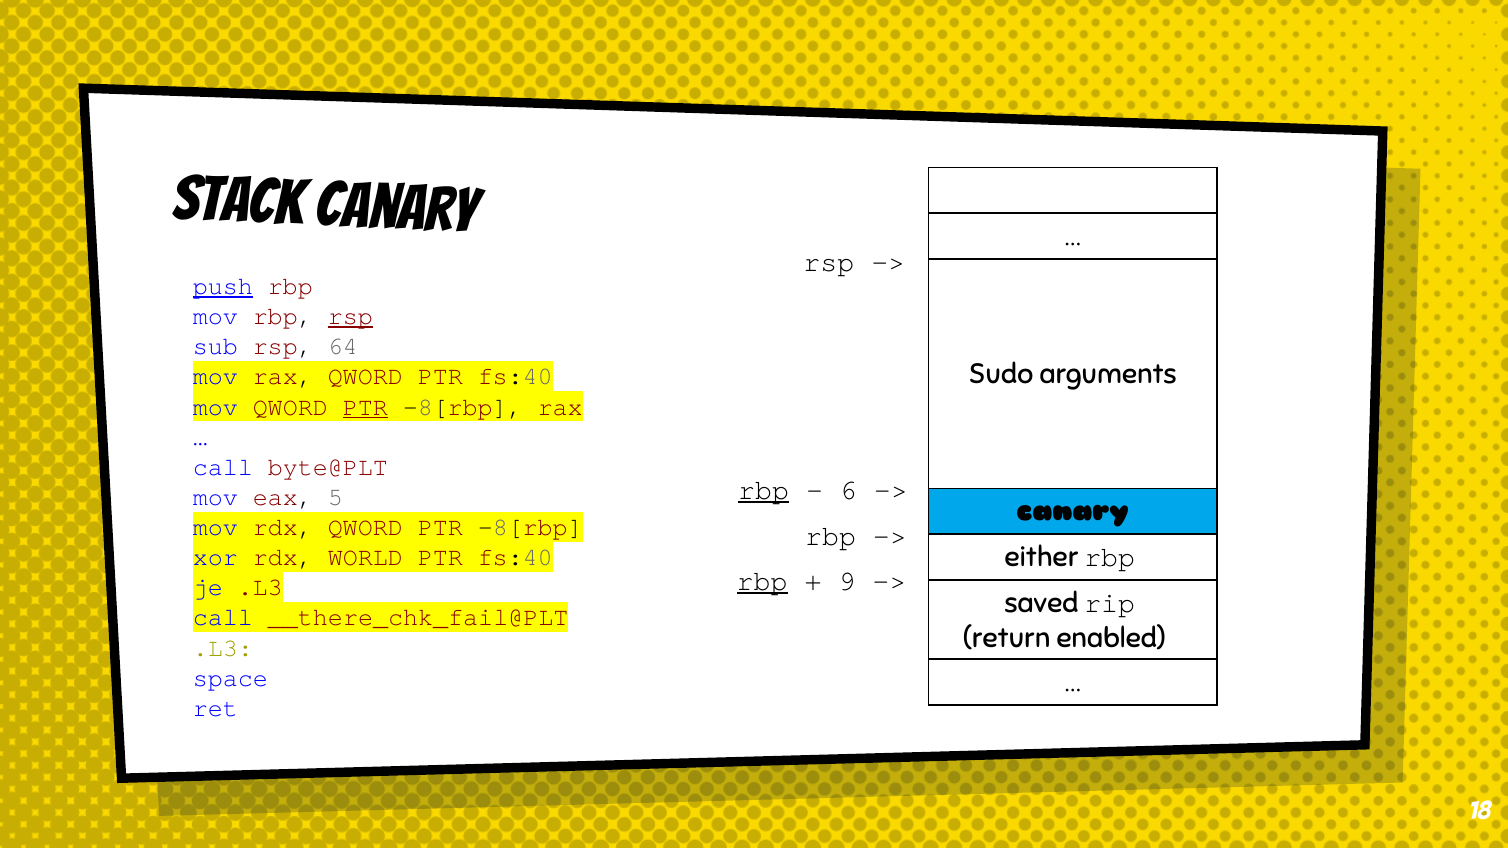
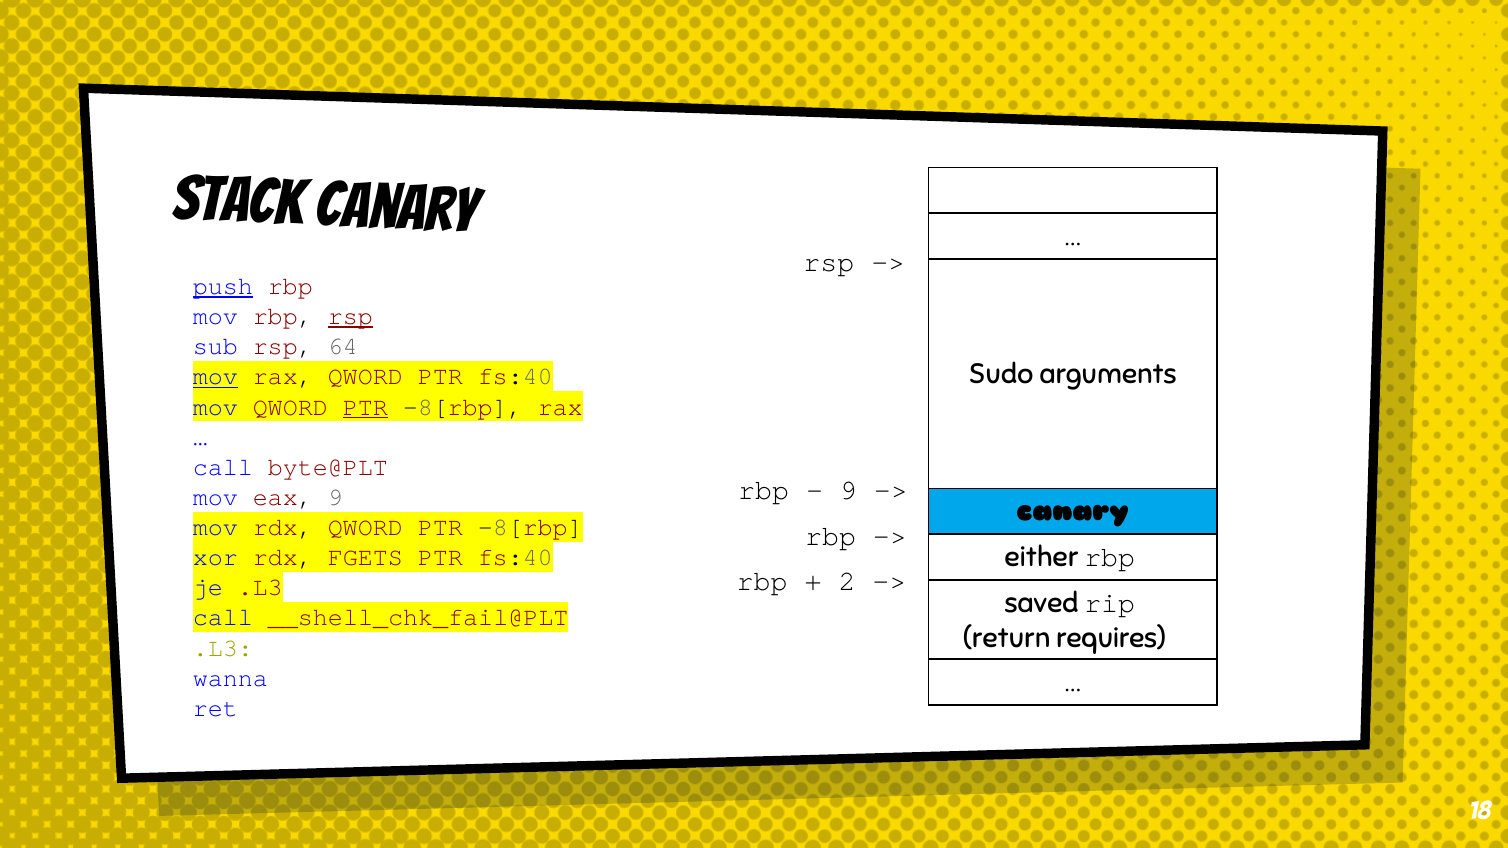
mov at (215, 377) underline: none -> present
rbp at (764, 490) underline: present -> none
6 at (848, 490): 6 -> 9
eax 5: 5 -> 9
WORLD: WORLD -> FGETS
rbp at (762, 581) underline: present -> none
9: 9 -> 2
__there_chk_fail@PLT: __there_chk_fail@PLT -> __shell_chk_fail@PLT
enabled: enabled -> requires
space: space -> wanna
